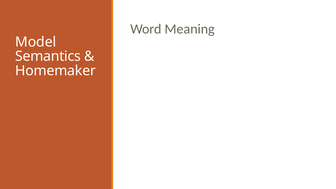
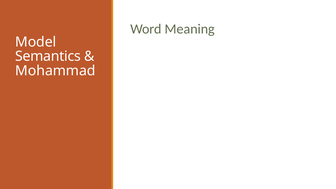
Homemaker: Homemaker -> Mohammad
